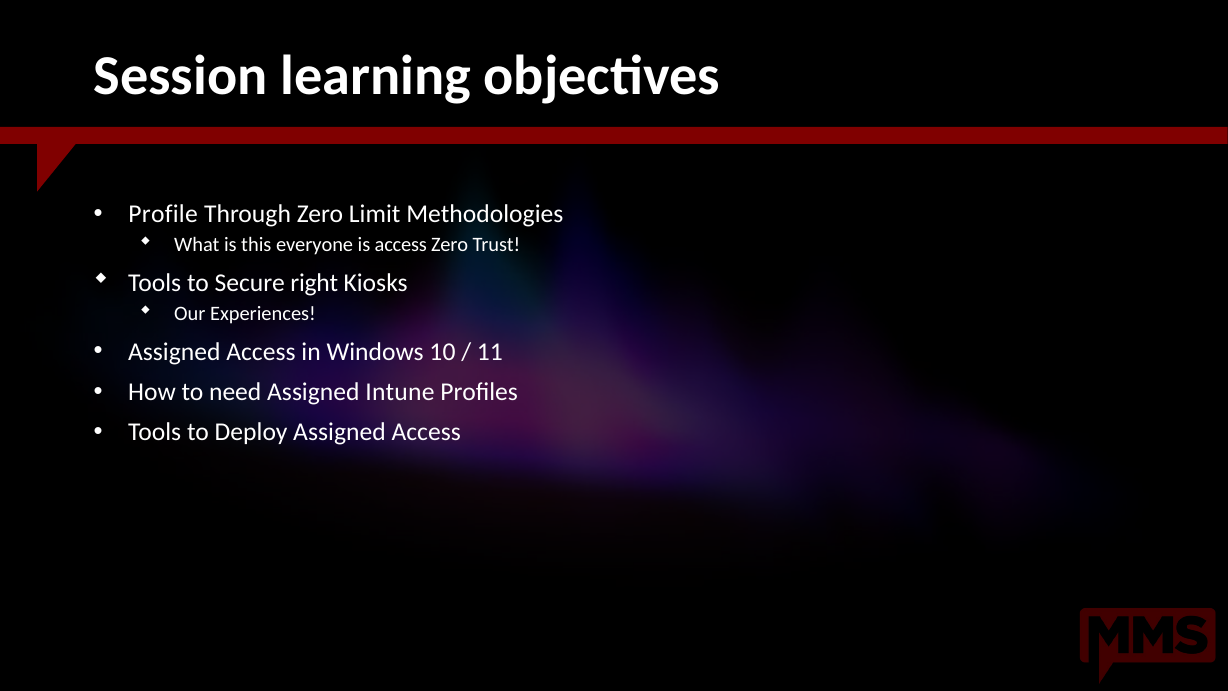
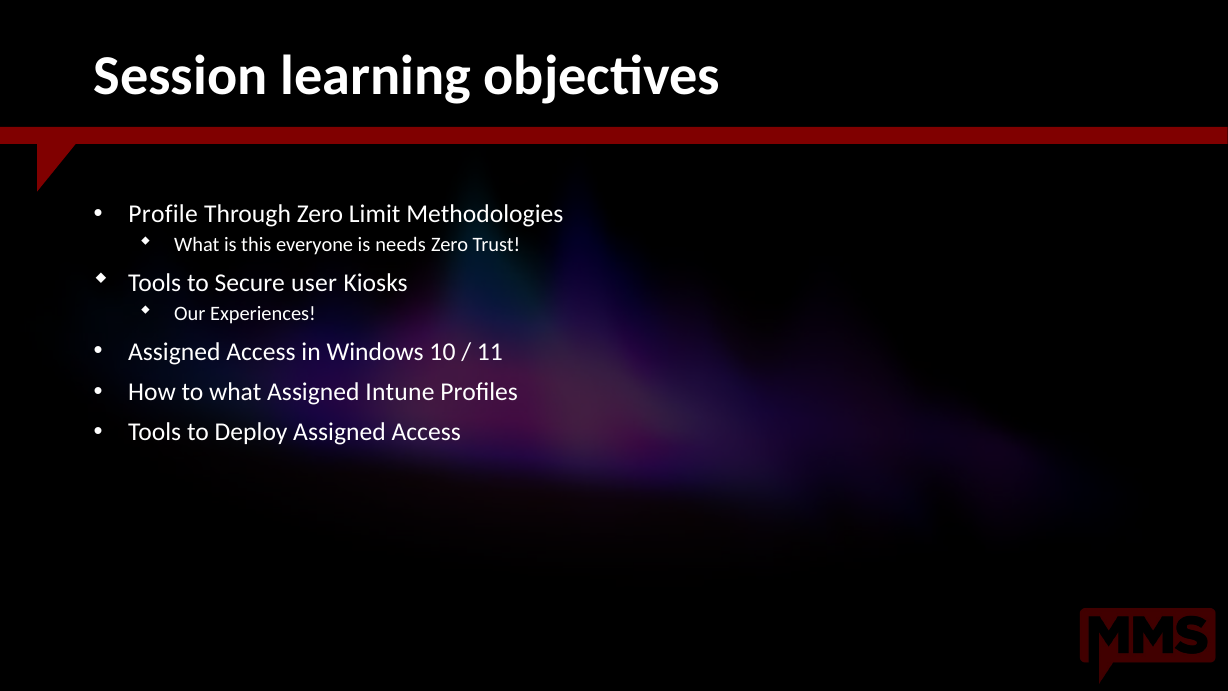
is access: access -> needs
right: right -> user
to need: need -> what
